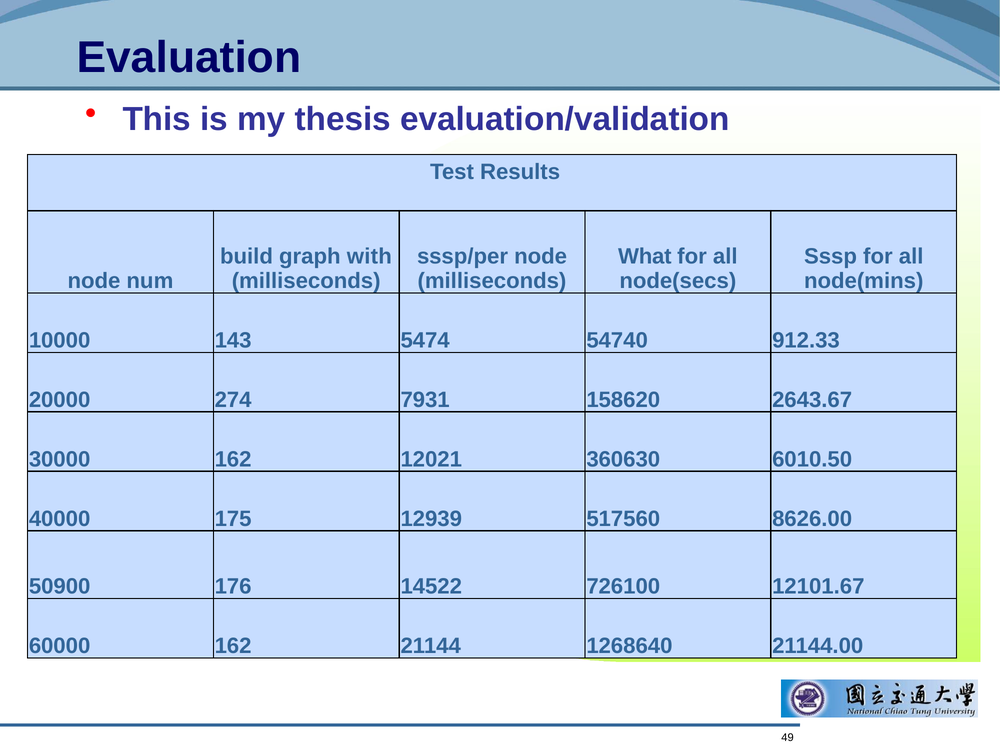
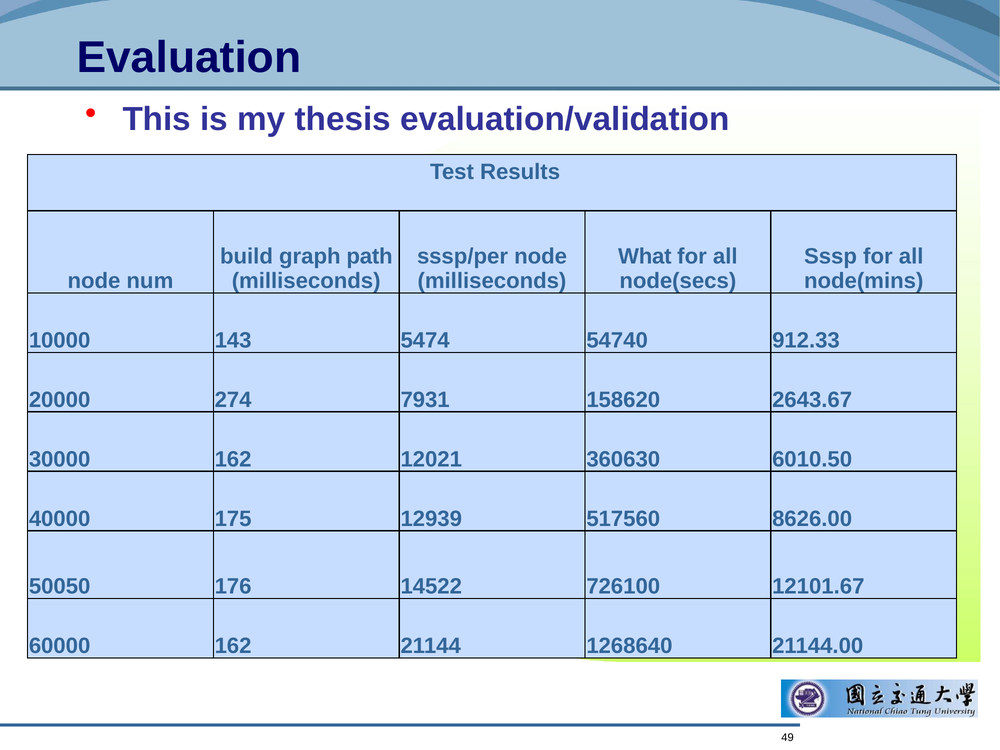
with: with -> path
50900: 50900 -> 50050
